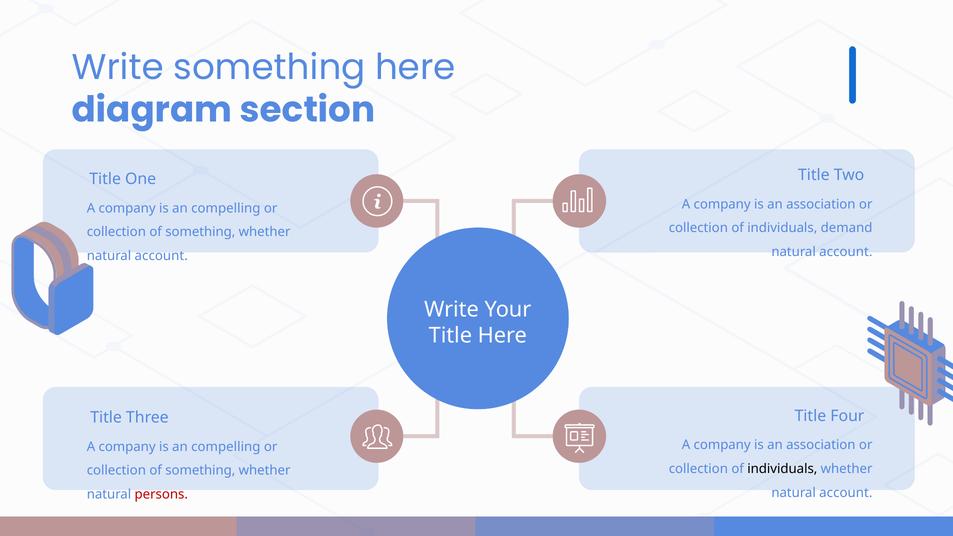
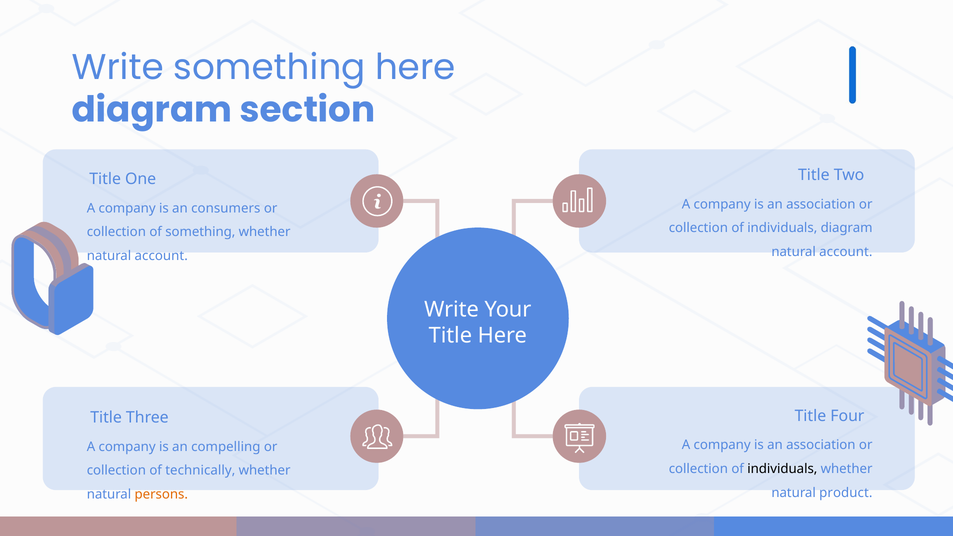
compelling at (226, 208): compelling -> consumers
individuals demand: demand -> diagram
something at (200, 471): something -> technically
account at (846, 493): account -> product
persons colour: red -> orange
